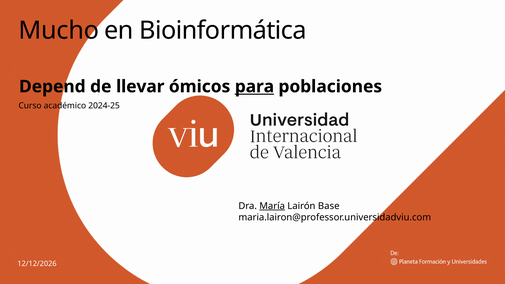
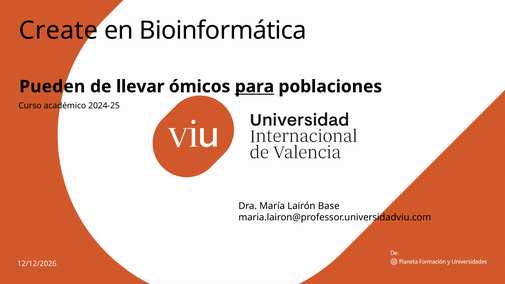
Mucho: Mucho -> Create
Depend: Depend -> Pueden
María underline: present -> none
